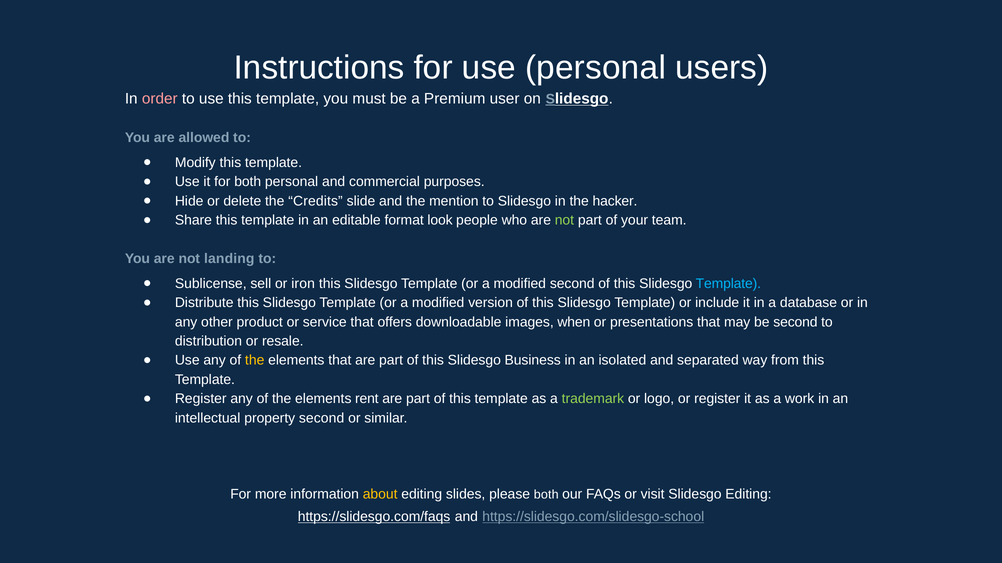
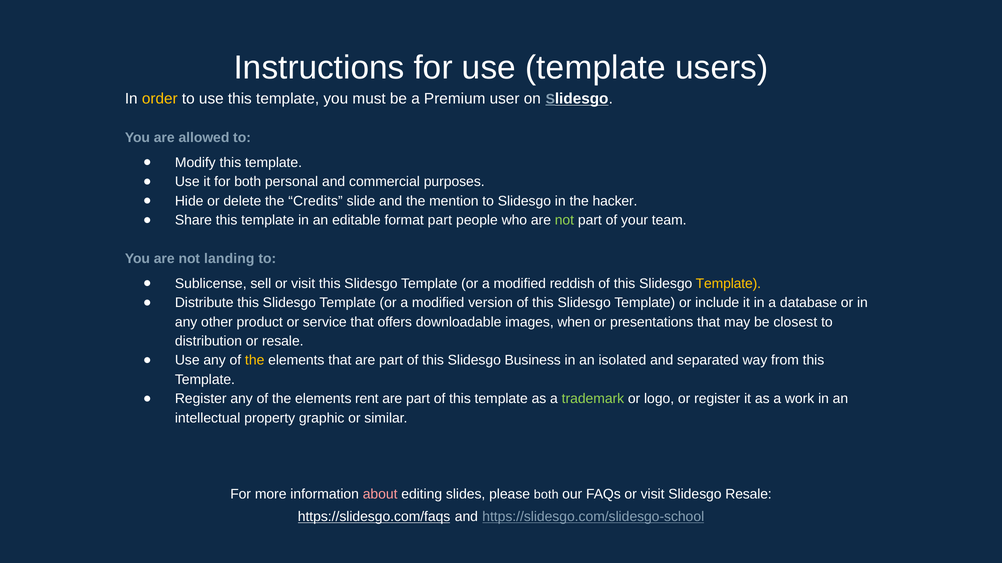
use personal: personal -> template
order colour: pink -> yellow
format look: look -> part
sell or iron: iron -> visit
modified second: second -> reddish
Template at (728, 284) colour: light blue -> yellow
be second: second -> closest
property second: second -> graphic
about colour: yellow -> pink
Slidesgo Editing: Editing -> Resale
